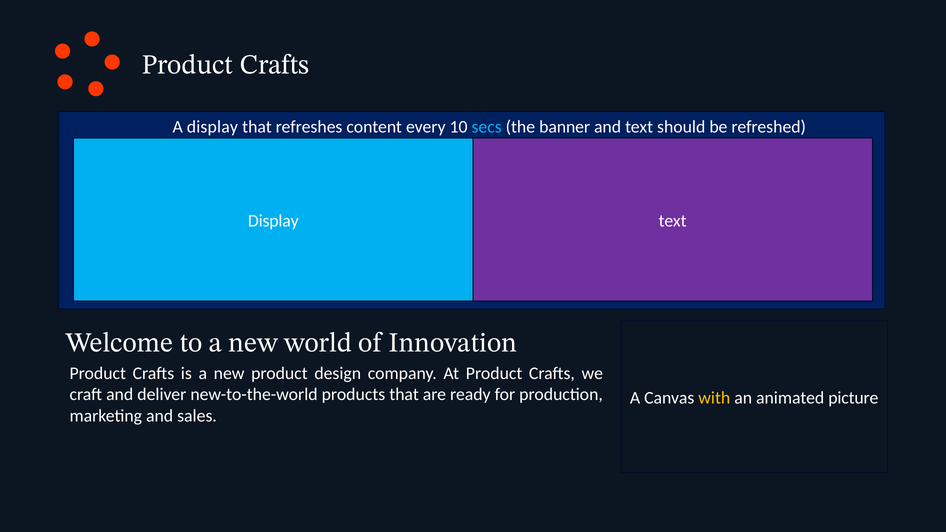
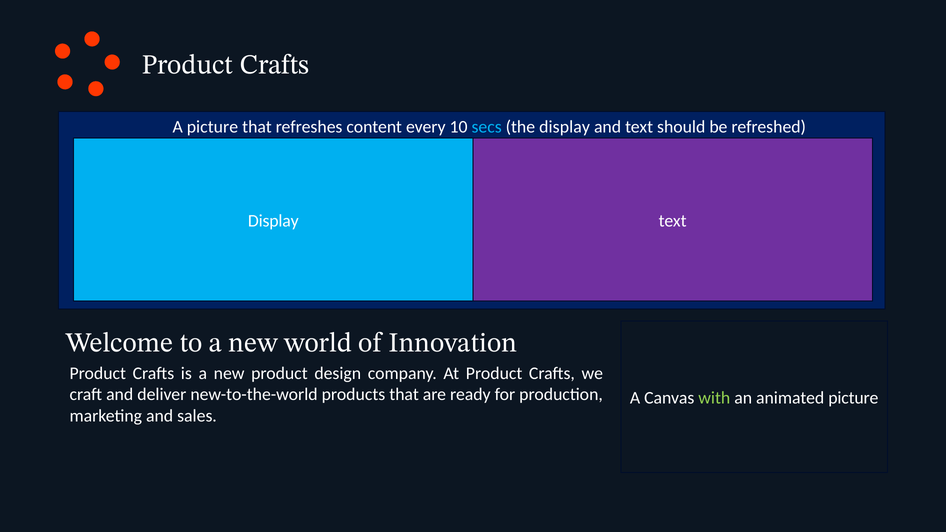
A display: display -> picture
the banner: banner -> display
with colour: yellow -> light green
